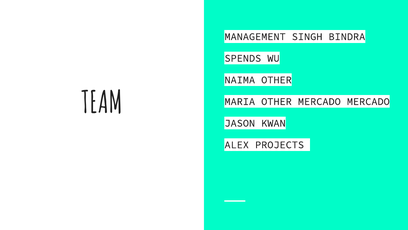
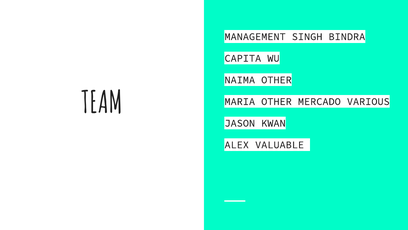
SPENDS: SPENDS -> CAPITA
MERCADO MERCADO: MERCADO -> VARIOUS
PROJECTS: PROJECTS -> VALUABLE
